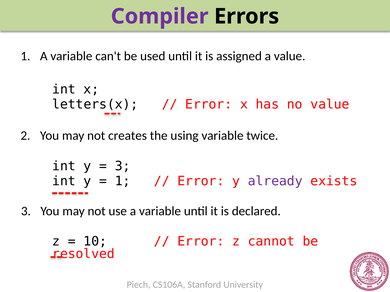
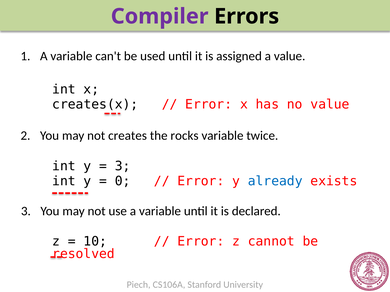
letters(x: letters(x -> creates(x
using: using -> rocks
1 at (123, 181): 1 -> 0
already colour: purple -> blue
